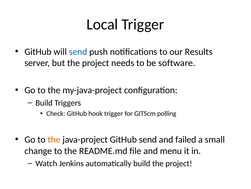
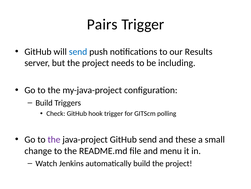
Local: Local -> Pairs
software: software -> including
the at (54, 139) colour: orange -> purple
failed: failed -> these
